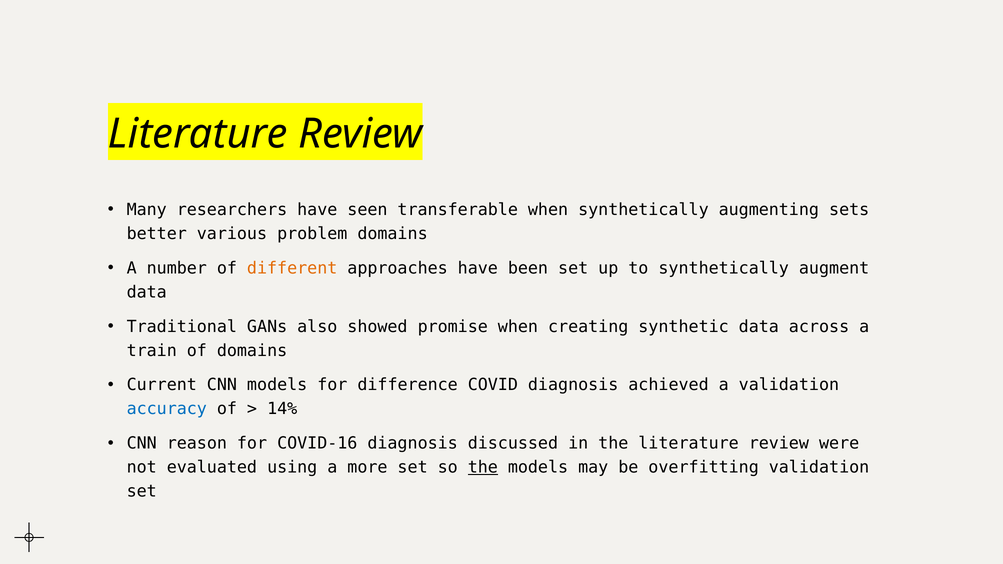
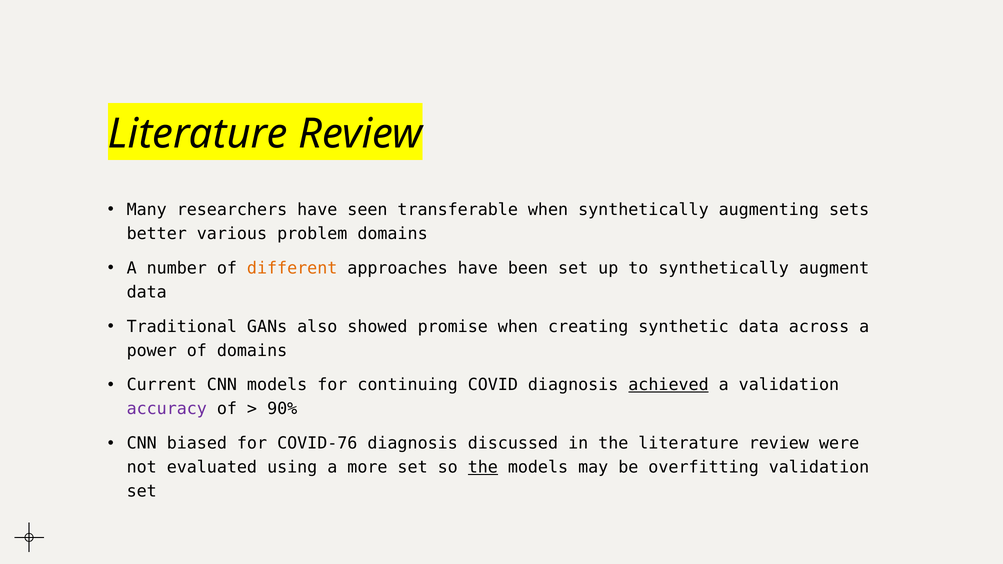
train: train -> power
difference: difference -> continuing
achieved underline: none -> present
accuracy colour: blue -> purple
14%: 14% -> 90%
reason: reason -> biased
COVID-16: COVID-16 -> COVID-76
